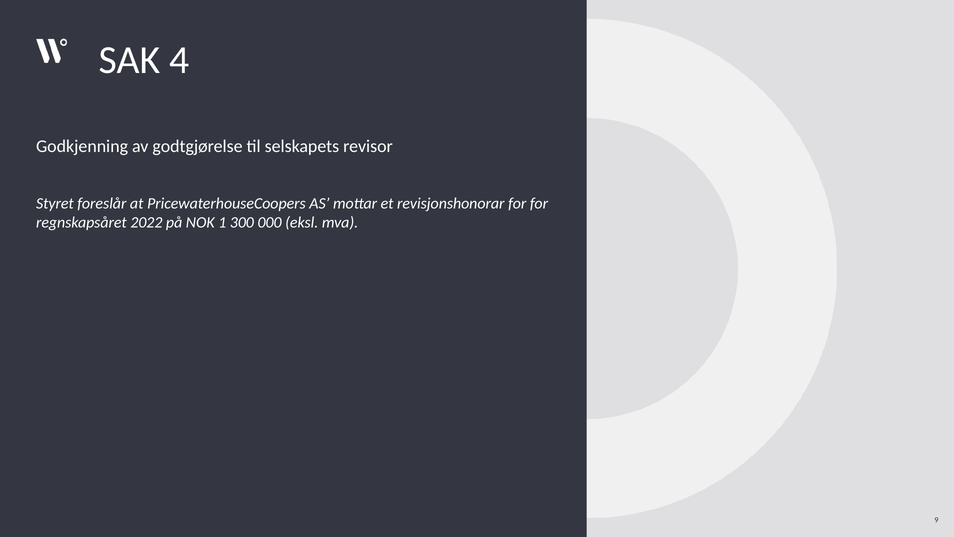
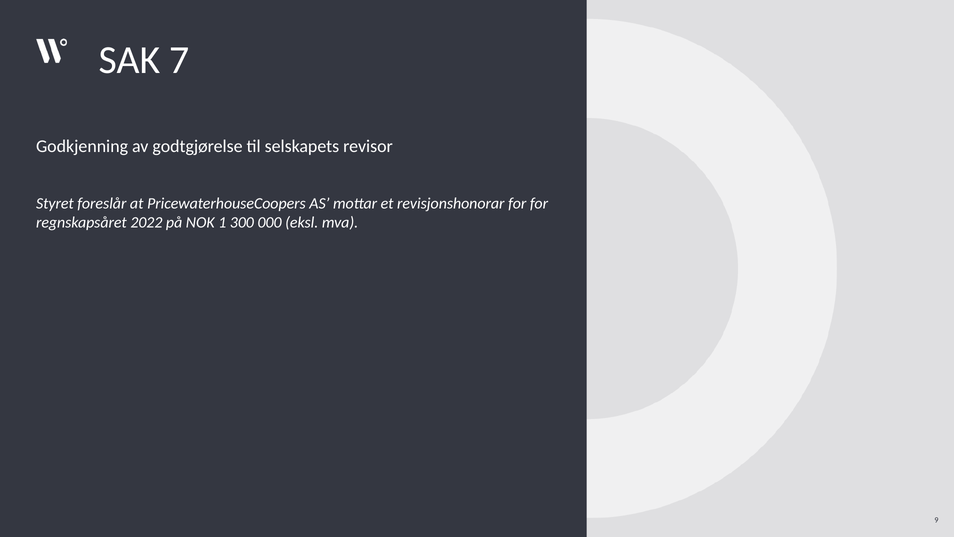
4: 4 -> 7
